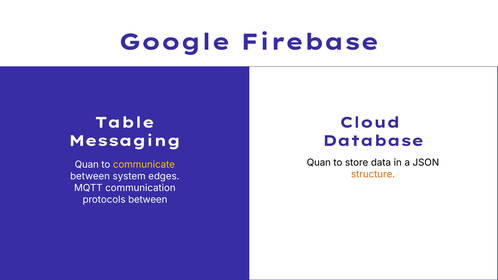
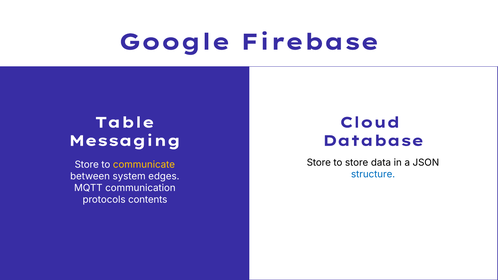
Quan at (319, 163): Quan -> Store
Quan at (87, 165): Quan -> Store
structure colour: orange -> blue
protocols between: between -> contents
